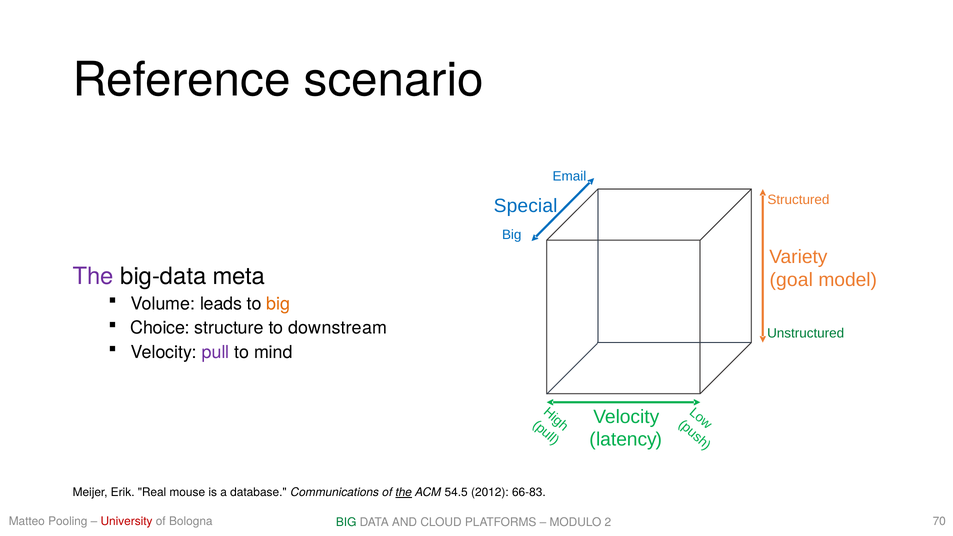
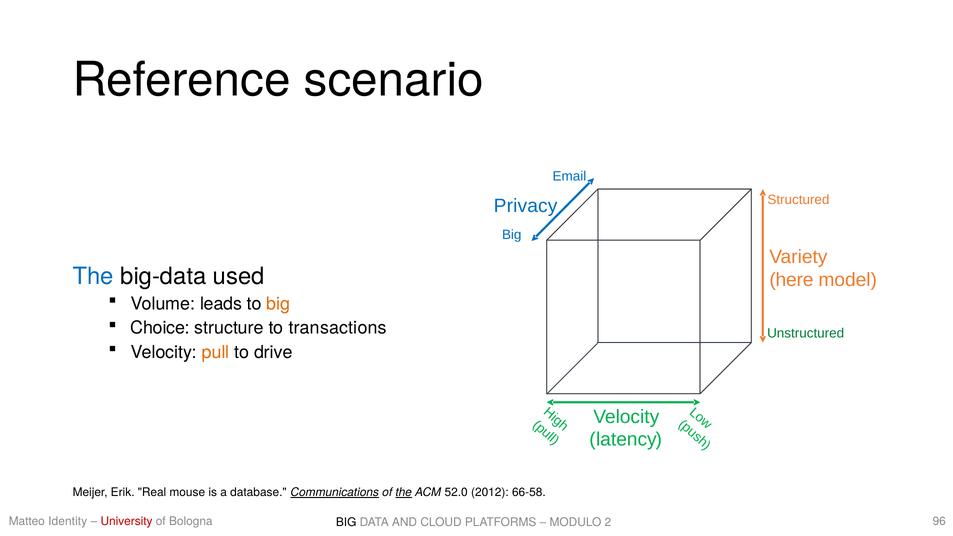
Special: Special -> Privacy
The at (93, 276) colour: purple -> blue
meta: meta -> used
goal: goal -> here
downstream: downstream -> transactions
pull colour: purple -> orange
mind: mind -> drive
Communications underline: none -> present
54.5: 54.5 -> 52.0
66-83: 66-83 -> 66-58
Pooling: Pooling -> Identity
70: 70 -> 96
BIG at (346, 523) colour: green -> black
